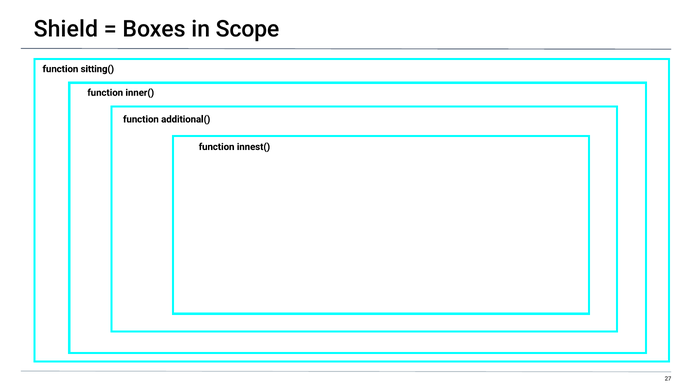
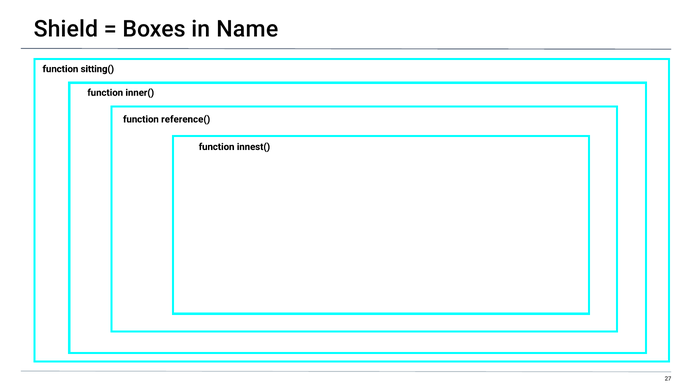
Scope: Scope -> Name
additional(: additional( -> reference(
